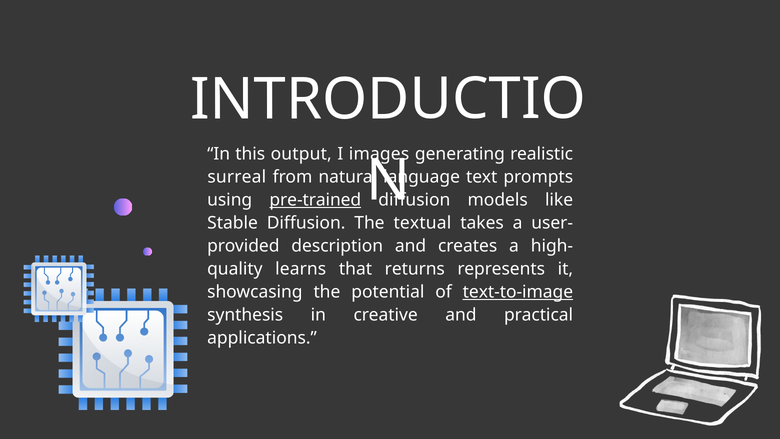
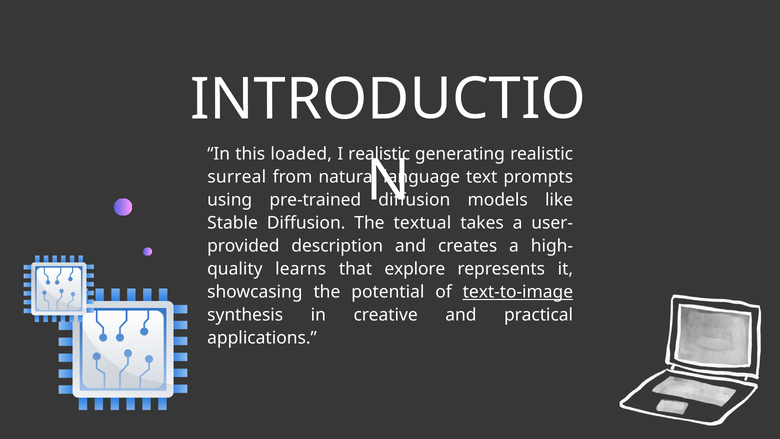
output: output -> loaded
I images: images -> realistic
pre-trained underline: present -> none
returns: returns -> explore
